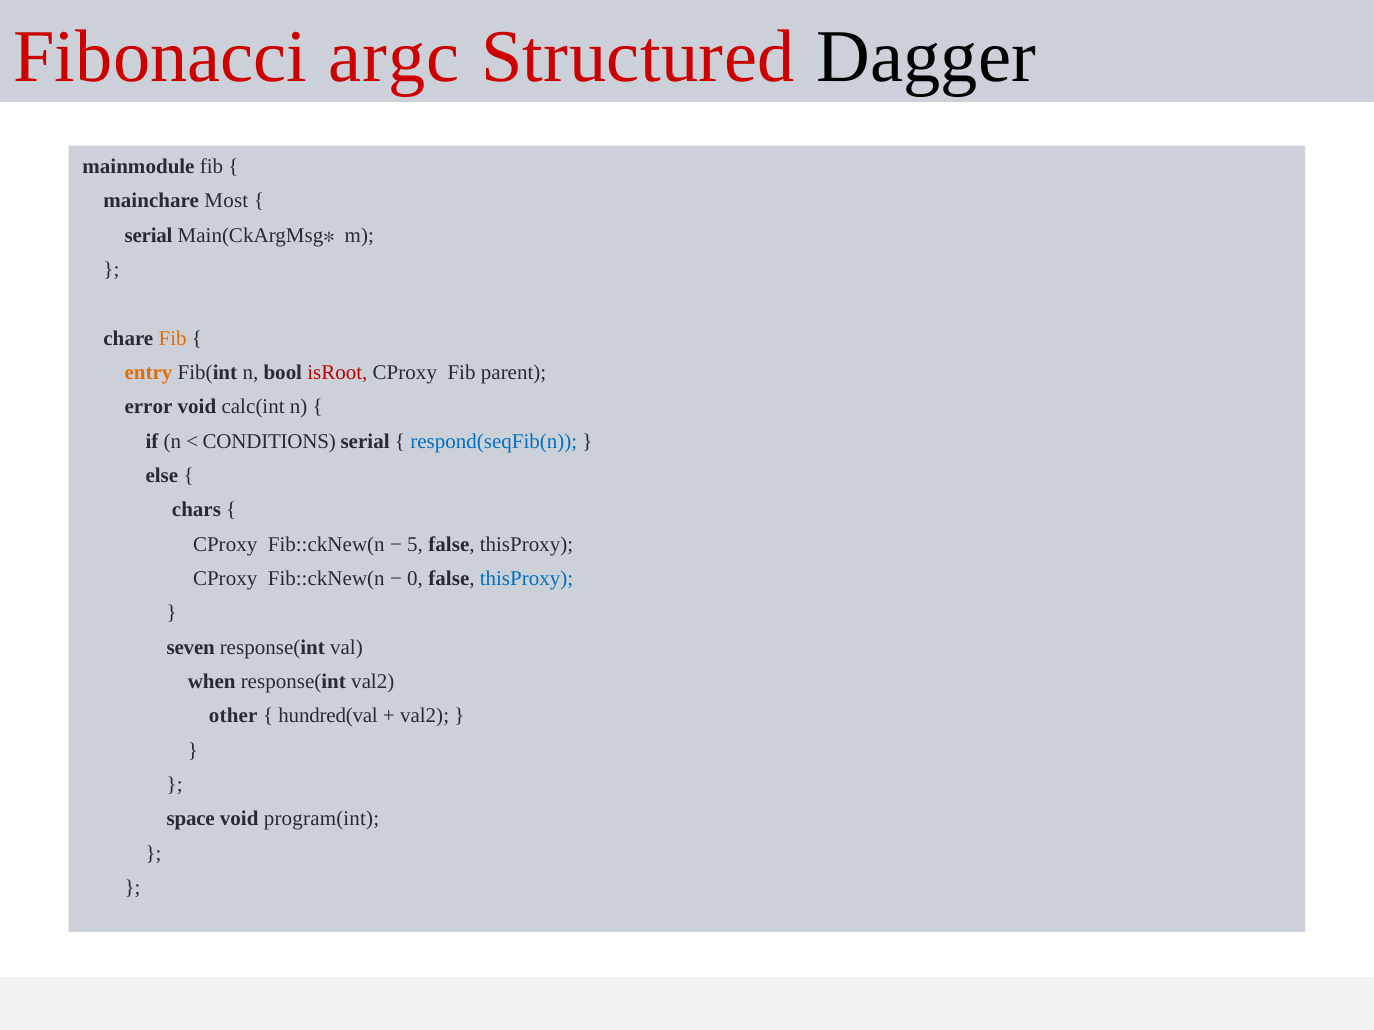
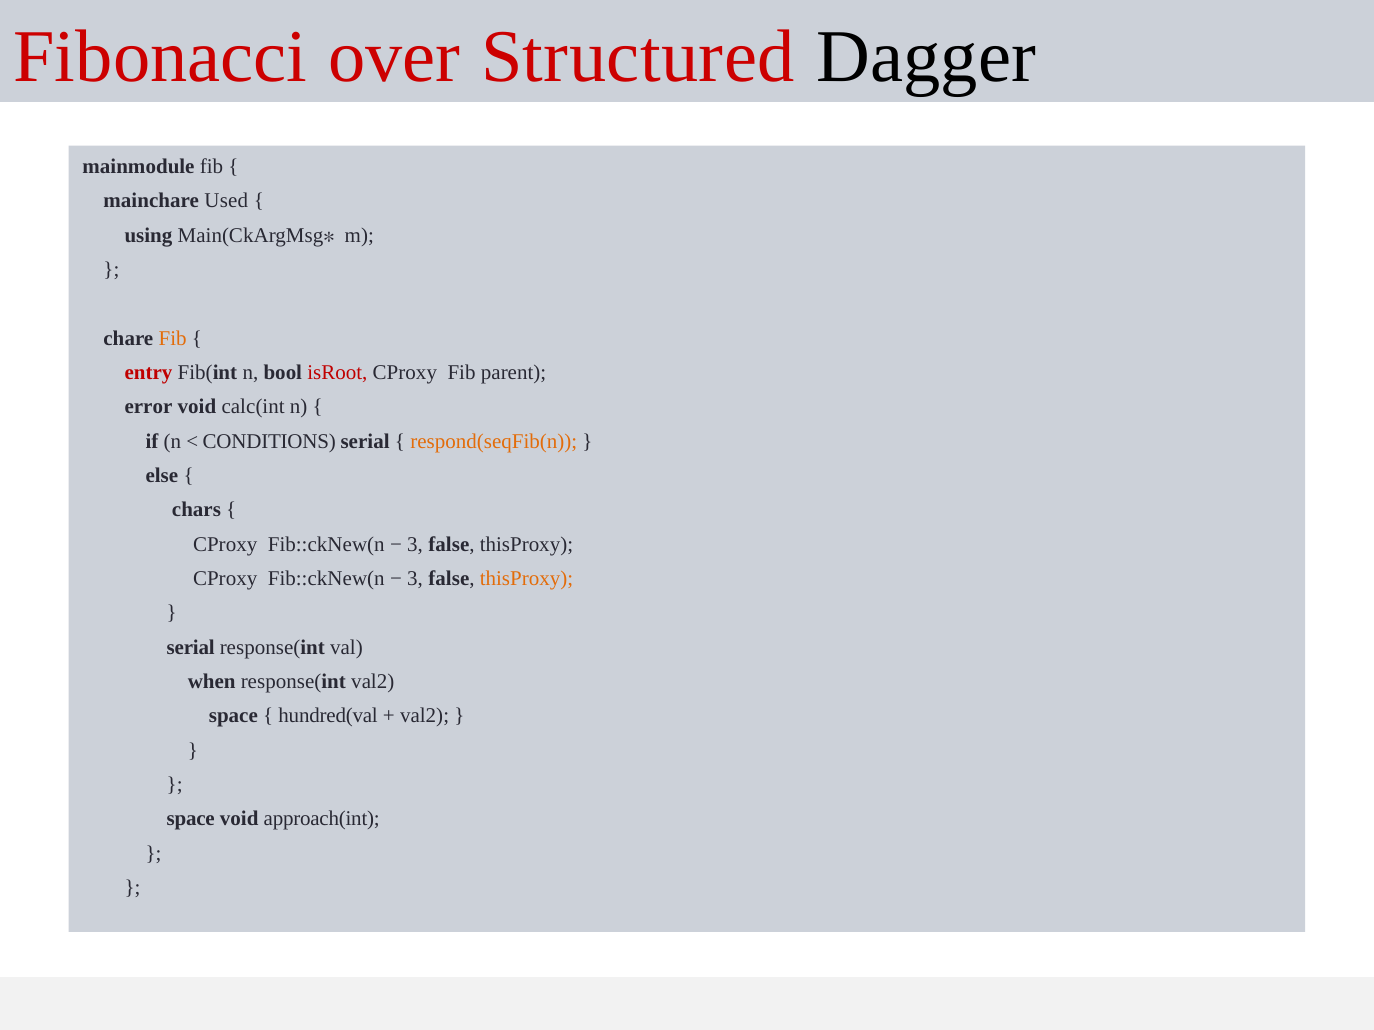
argc: argc -> over
Most: Most -> Used
serial at (149, 235): serial -> using
entry colour: orange -> red
respond(seqFib(n colour: blue -> orange
5 at (415, 544): 5 -> 3
0 at (415, 579): 0 -> 3
thisProxy at (526, 579) colour: blue -> orange
seven at (191, 647): seven -> serial
other at (233, 716): other -> space
program(int: program(int -> approach(int
